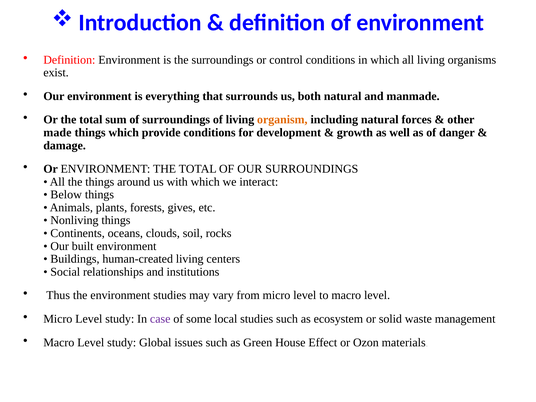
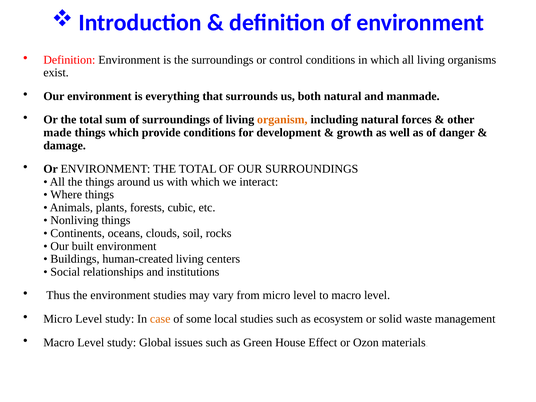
Below: Below -> Where
gives: gives -> cubic
case colour: purple -> orange
